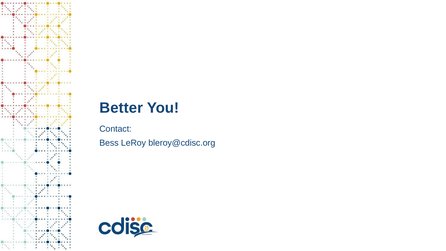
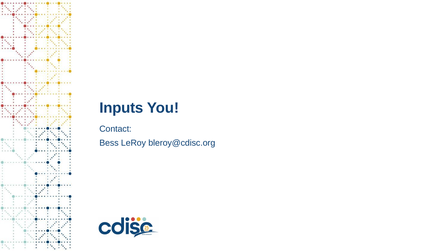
Better: Better -> Inputs
